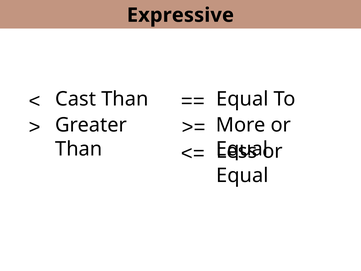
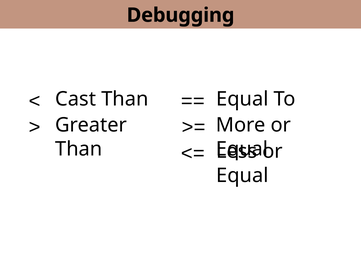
Expressive: Expressive -> Debugging
